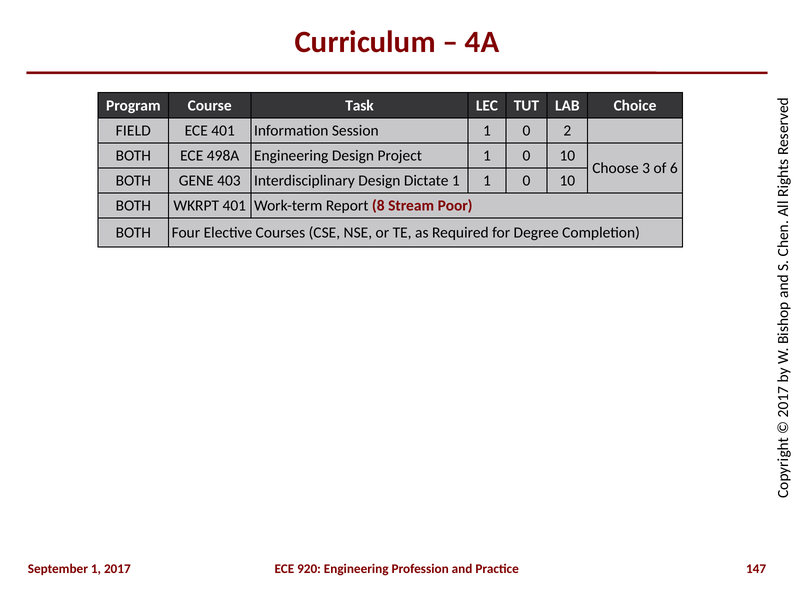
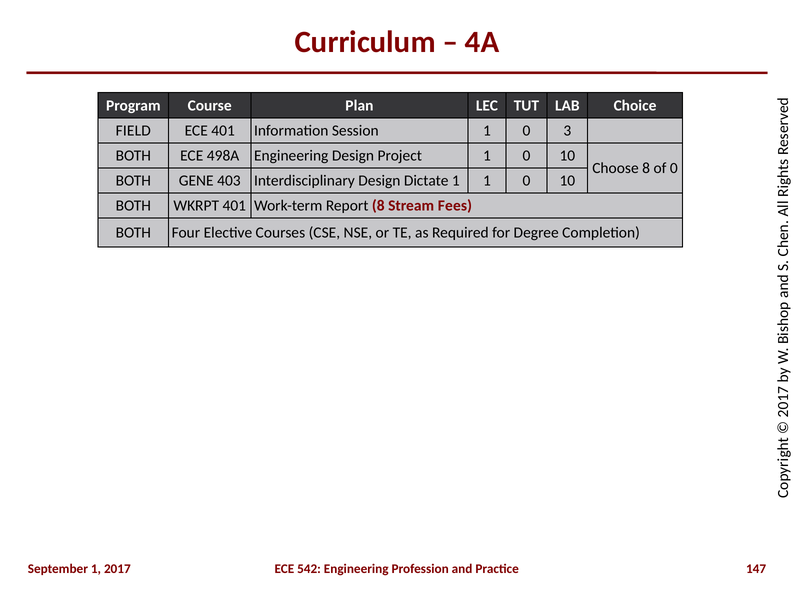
Task: Task -> Plan
0 2: 2 -> 3
Choose 3: 3 -> 8
of 6: 6 -> 0
Poor: Poor -> Fees
920: 920 -> 542
